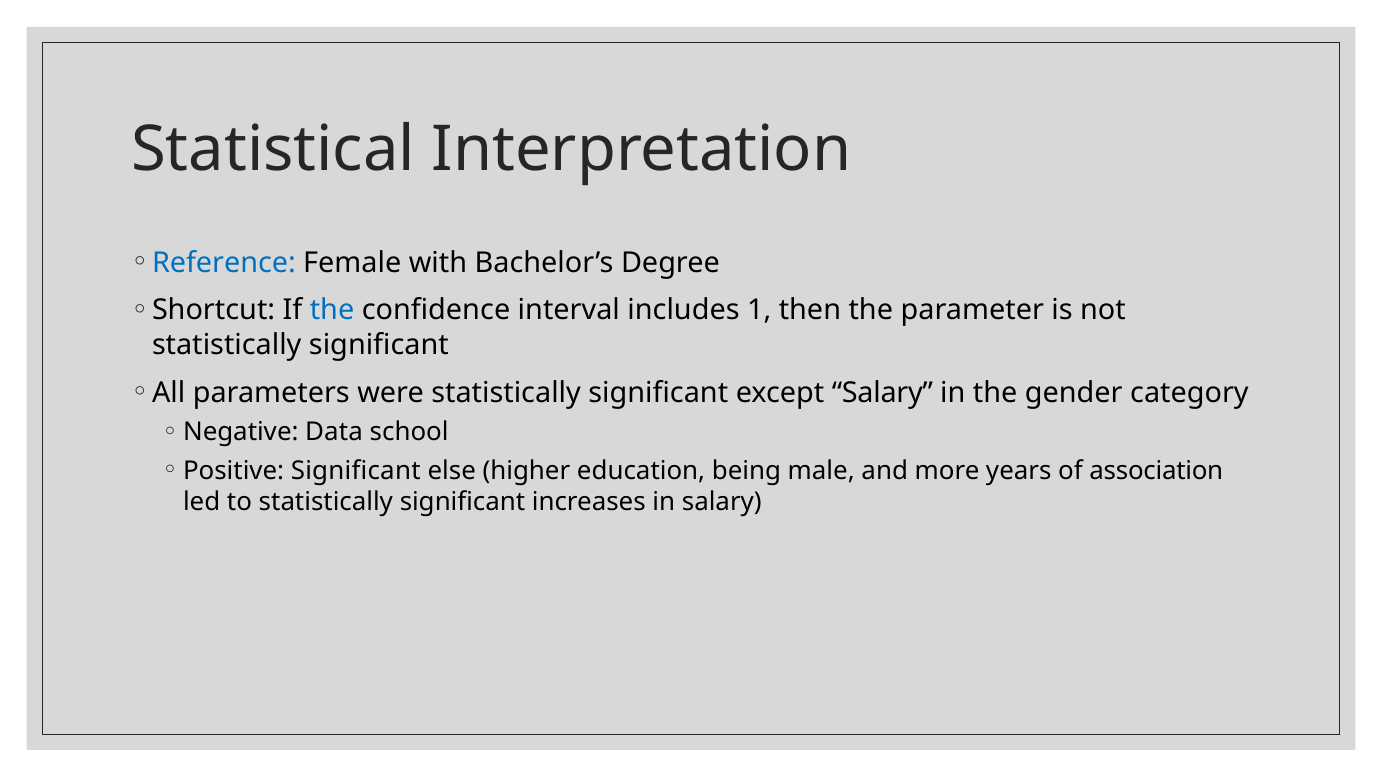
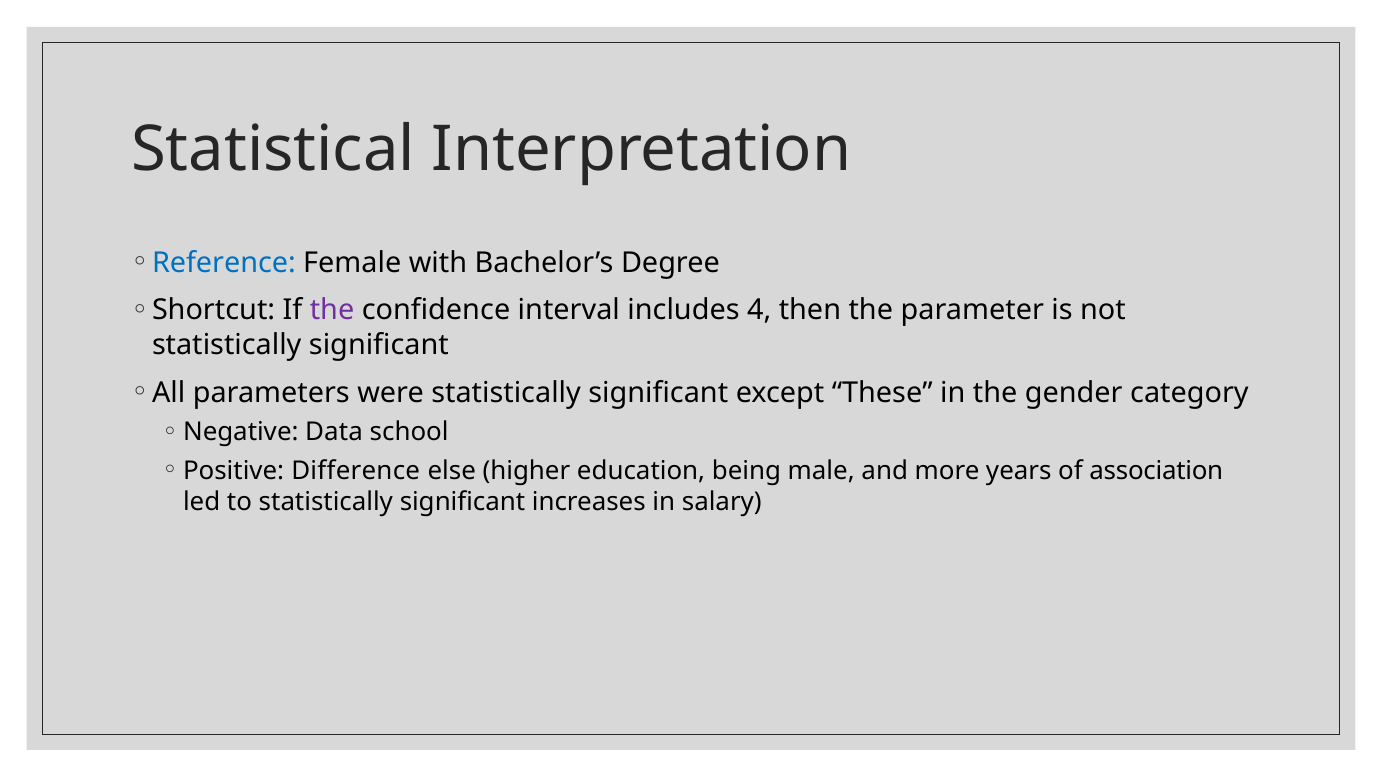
the at (332, 310) colour: blue -> purple
1: 1 -> 4
except Salary: Salary -> These
Positive Significant: Significant -> Difference
